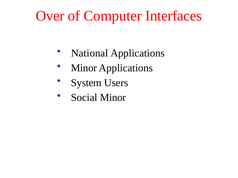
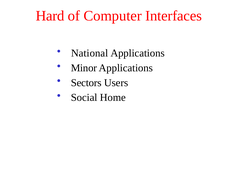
Over: Over -> Hard
System: System -> Sectors
Social Minor: Minor -> Home
